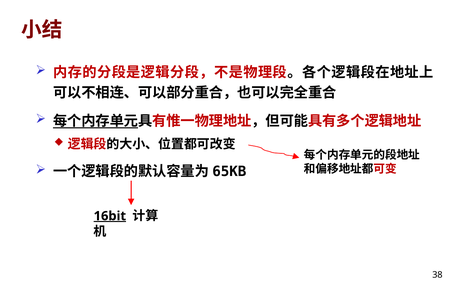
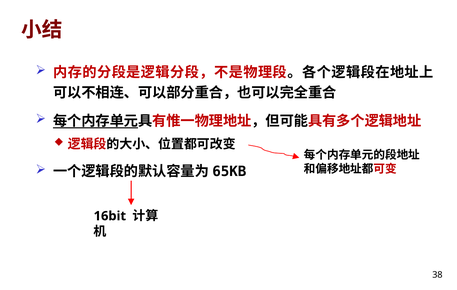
16bit underline: present -> none
